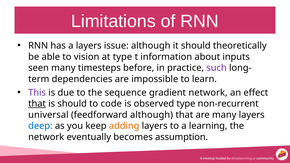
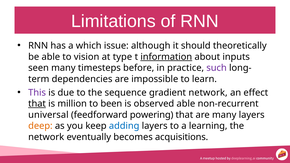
a layers: layers -> which
information underline: none -> present
is should: should -> million
code: code -> been
observed type: type -> able
feedforward although: although -> powering
deep colour: blue -> orange
adding colour: orange -> blue
assumption: assumption -> acquisitions
